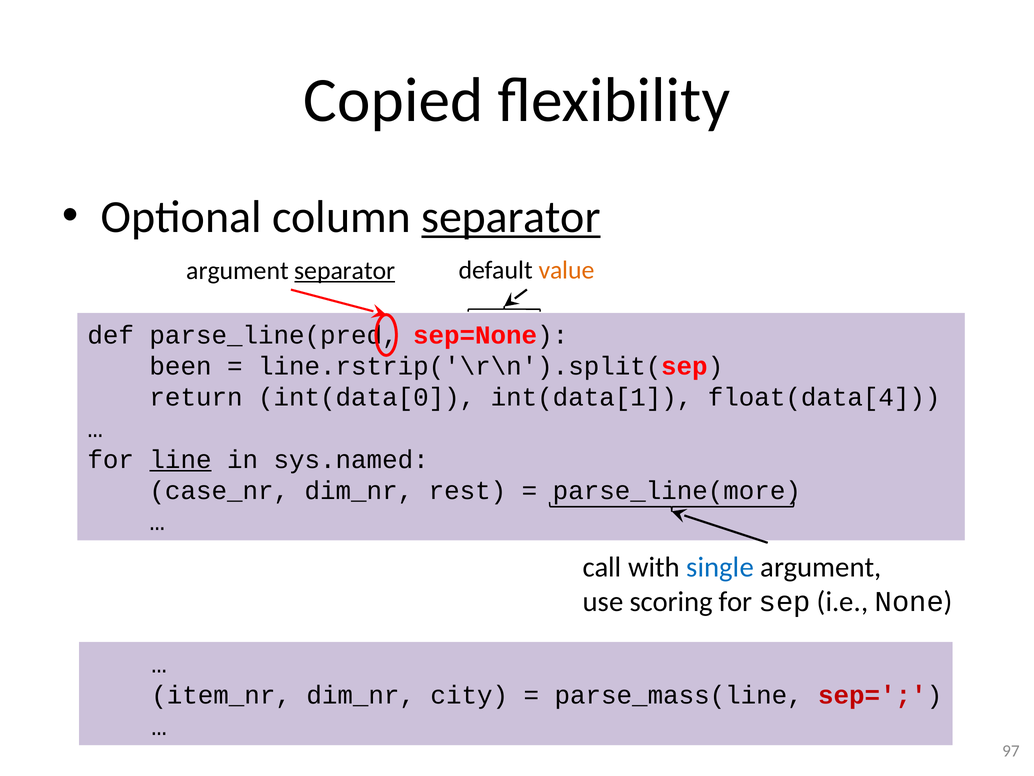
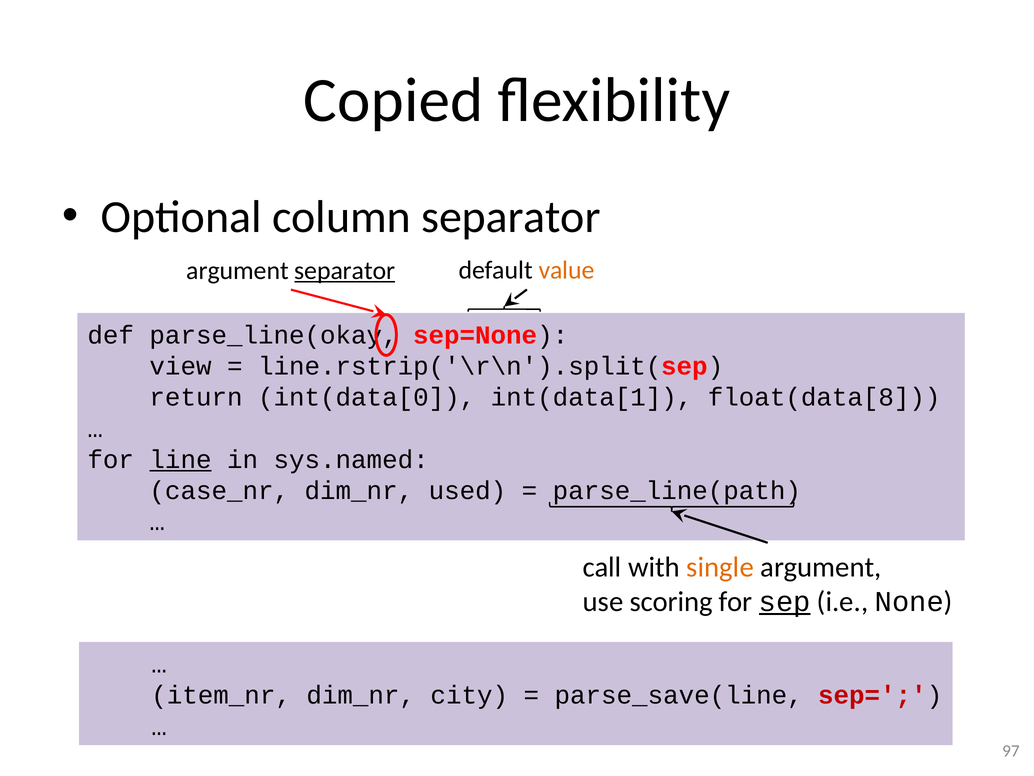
separator at (511, 217) underline: present -> none
parse_line(pred: parse_line(pred -> parse_line(okay
been: been -> view
float(data[4: float(data[4 -> float(data[8
rest: rest -> used
parse_line(more: parse_line(more -> parse_line(path
single colour: blue -> orange
sep underline: none -> present
parse_mass(line: parse_mass(line -> parse_save(line
